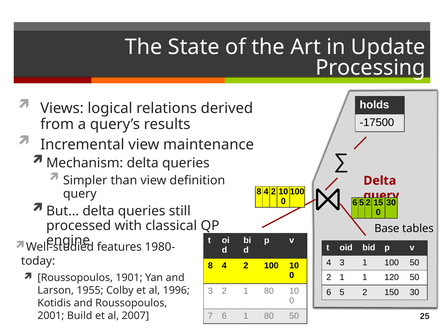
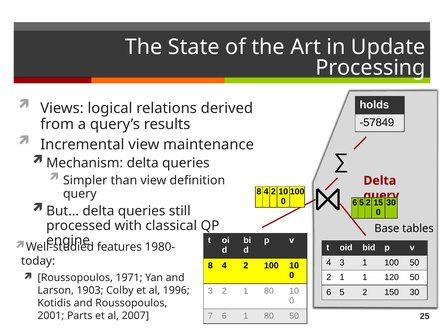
-17500: -17500 -> -57849
1901: 1901 -> 1971
1955: 1955 -> 1903
Build: Build -> Parts
